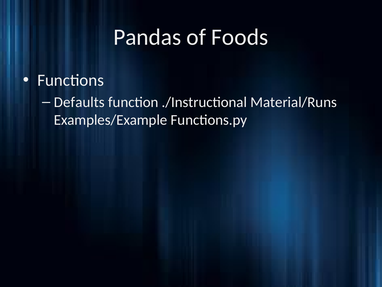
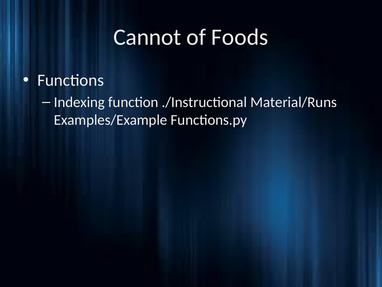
Pandas: Pandas -> Cannot
Defaults: Defaults -> Indexing
